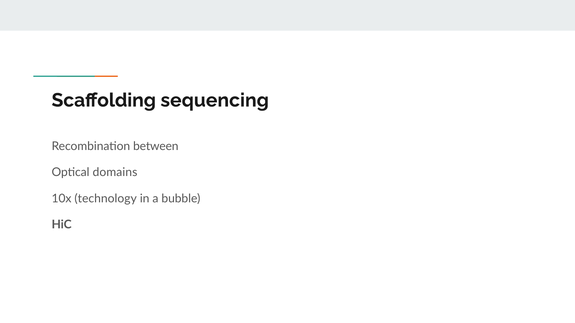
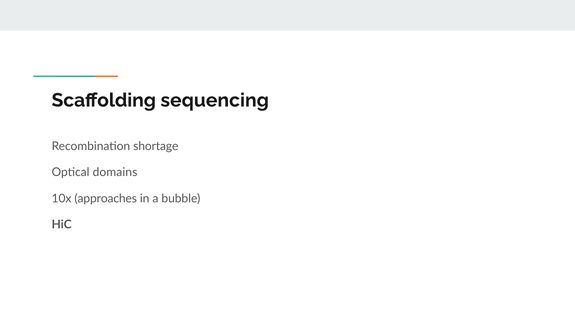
between: between -> shortage
technology: technology -> approaches
